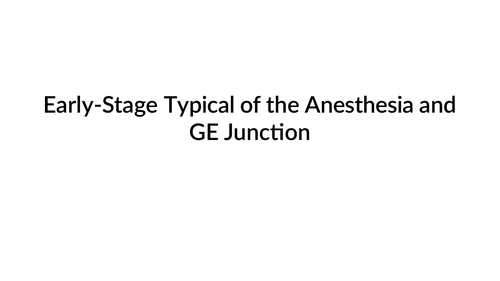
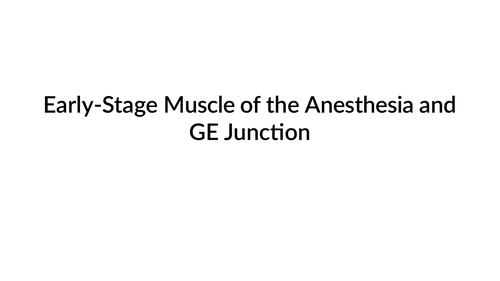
Typical: Typical -> Muscle
